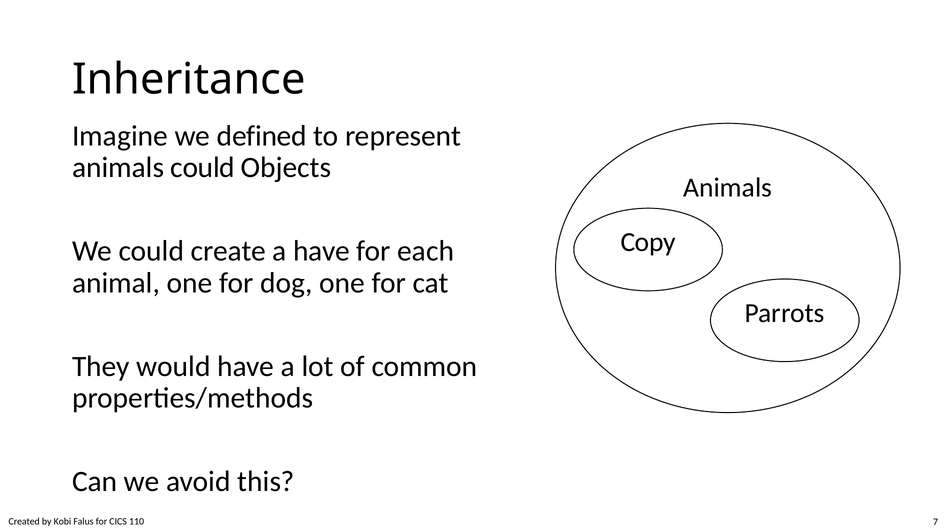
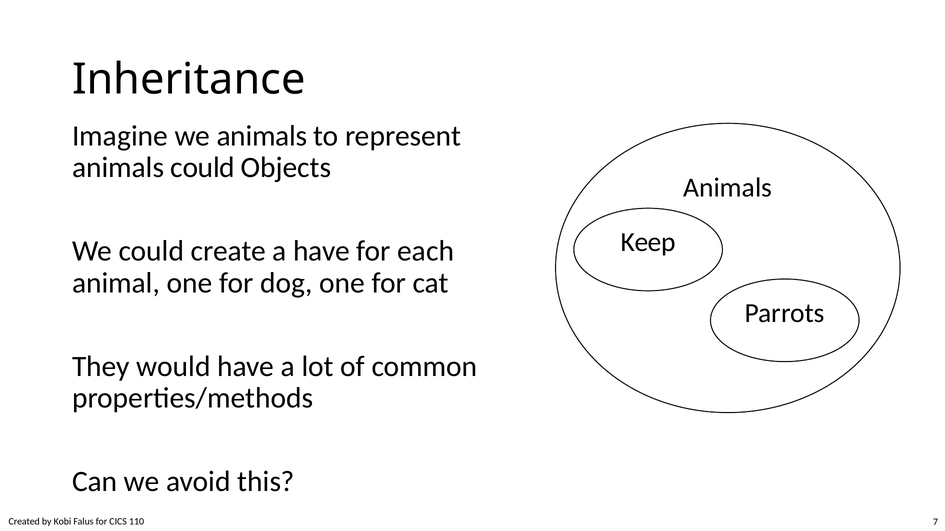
we defined: defined -> animals
Copy: Copy -> Keep
